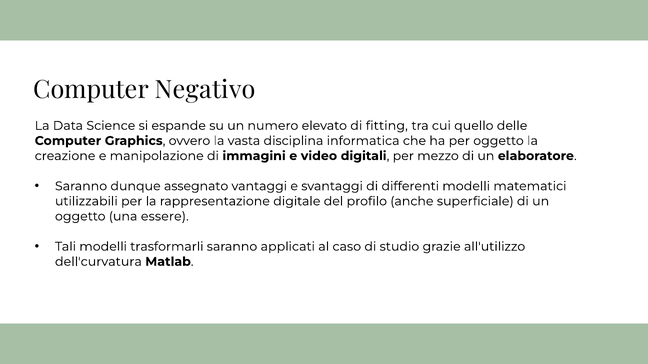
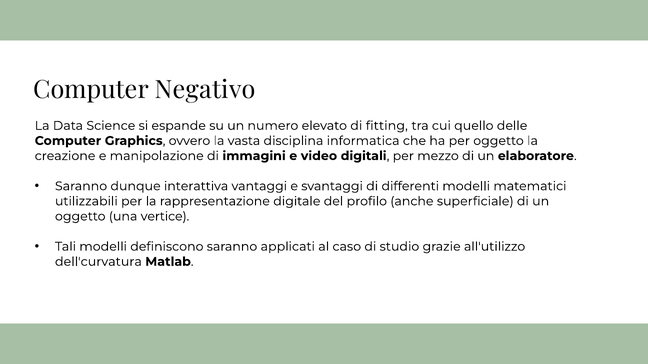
assegnato: assegnato -> interattiva
essere: essere -> vertice
trasformarli: trasformarli -> definiscono
